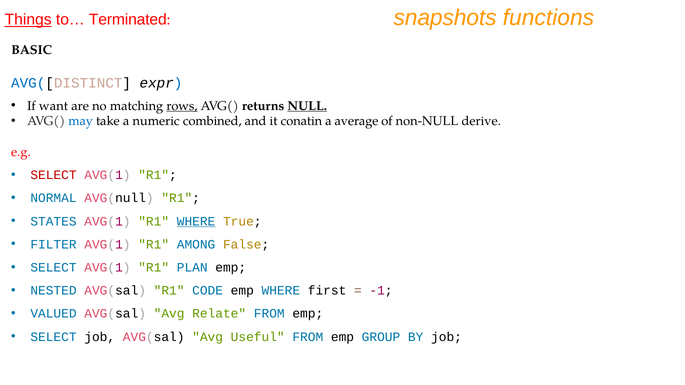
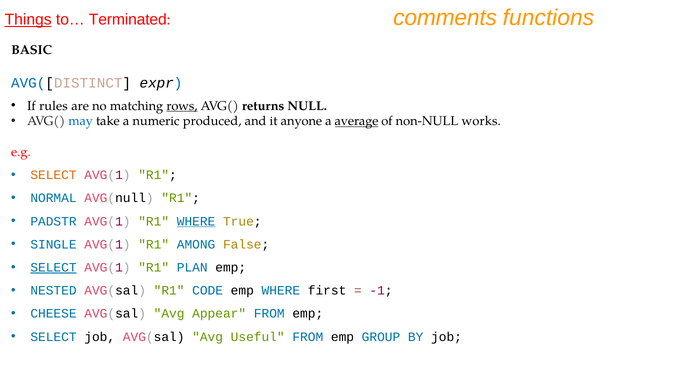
snapshots: snapshots -> comments
want: want -> rules
NULL underline: present -> none
combined: combined -> produced
conatin: conatin -> anyone
average underline: none -> present
derive: derive -> works
SELECT at (53, 175) colour: red -> orange
STATES: STATES -> PADSTR
FILTER: FILTER -> SINGLE
SELECT at (53, 268) underline: none -> present
VALUED: VALUED -> CHEESE
Relate: Relate -> Appear
